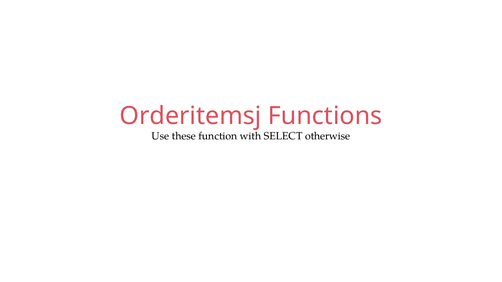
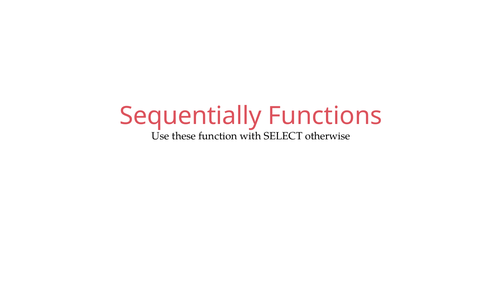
Orderitemsj: Orderitemsj -> Sequentially
